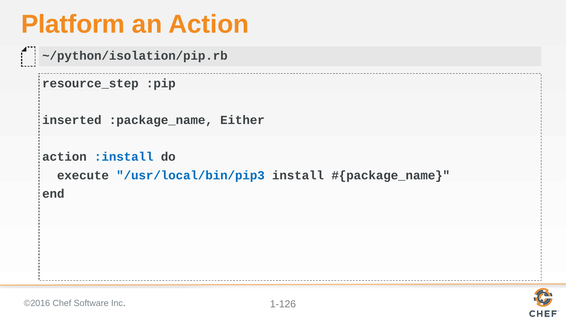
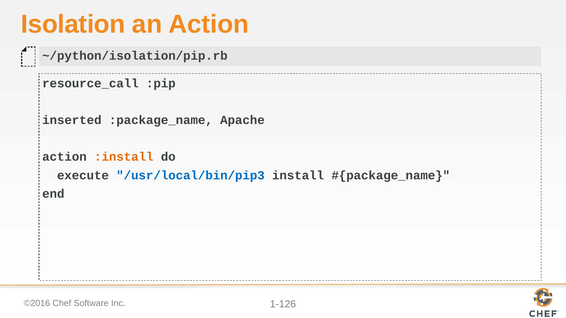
Platform: Platform -> Isolation
resource_step: resource_step -> resource_call
Either: Either -> Apache
:install colour: blue -> orange
